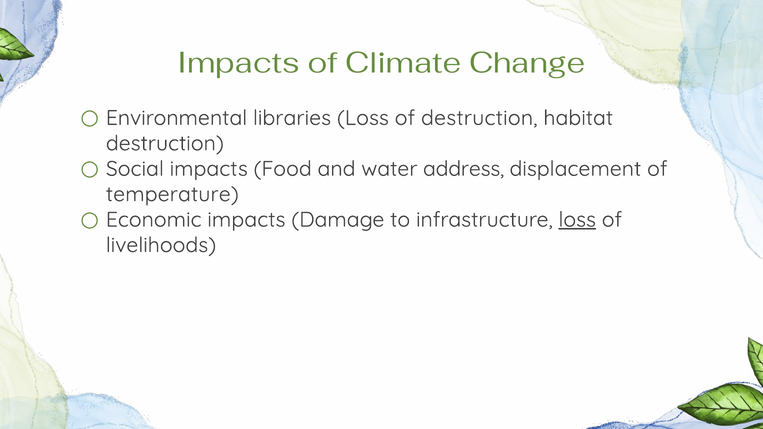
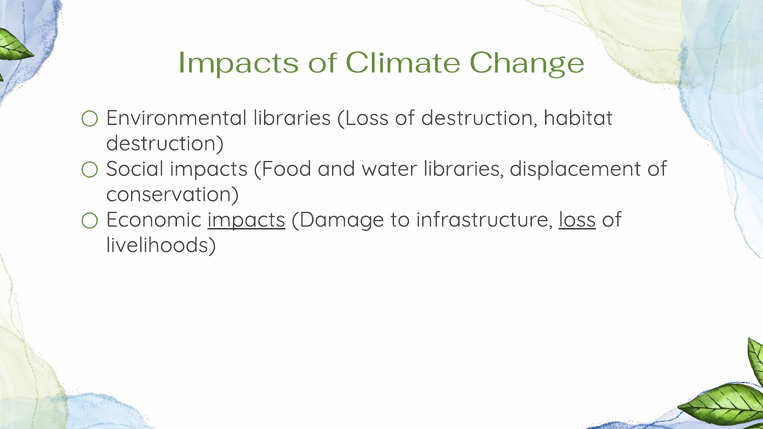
water address: address -> libraries
temperature: temperature -> conservation
impacts at (246, 220) underline: none -> present
